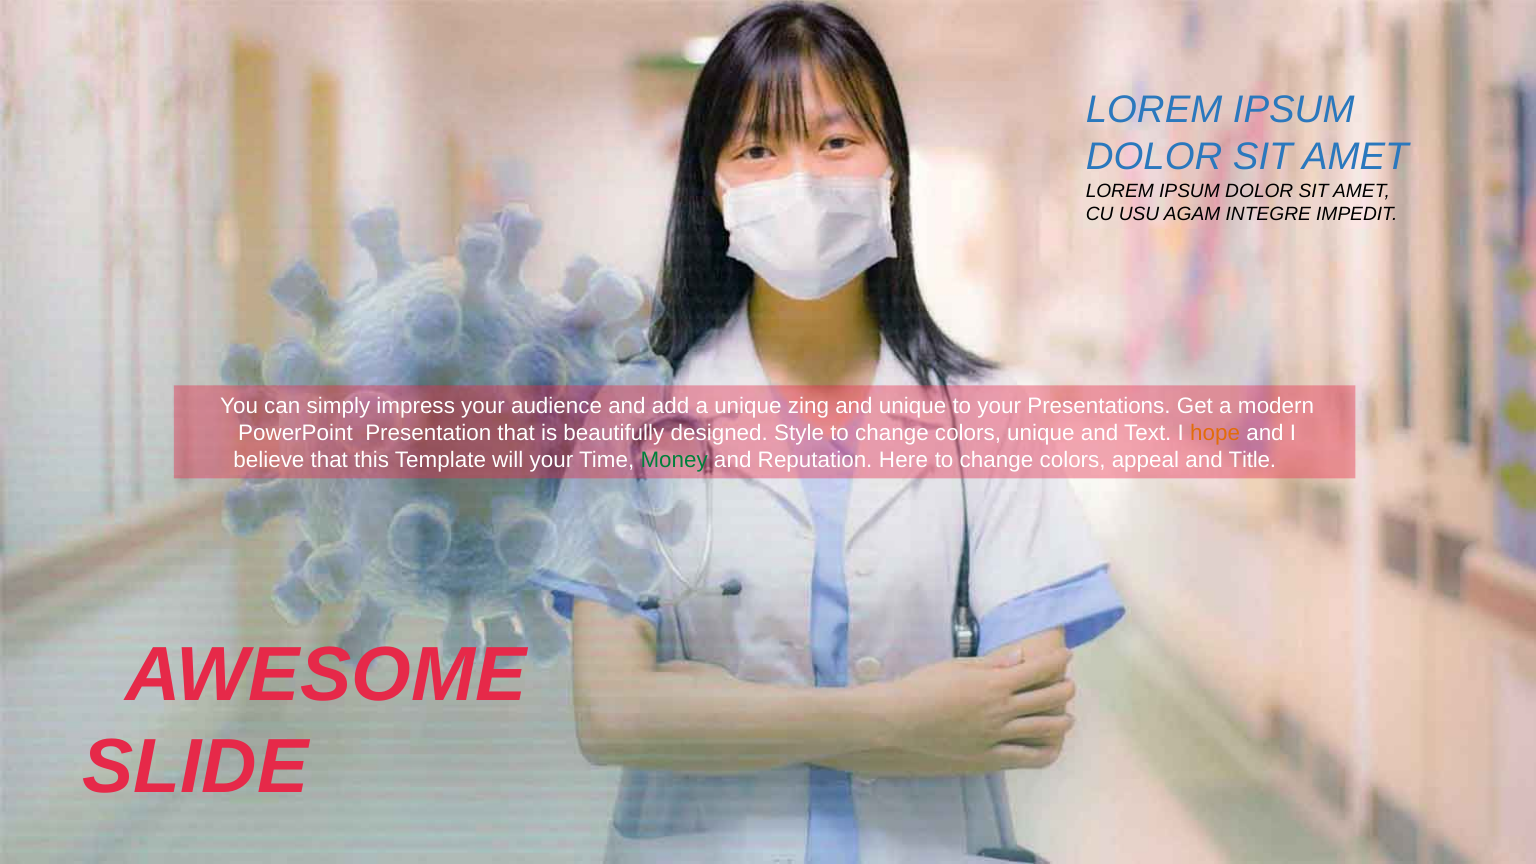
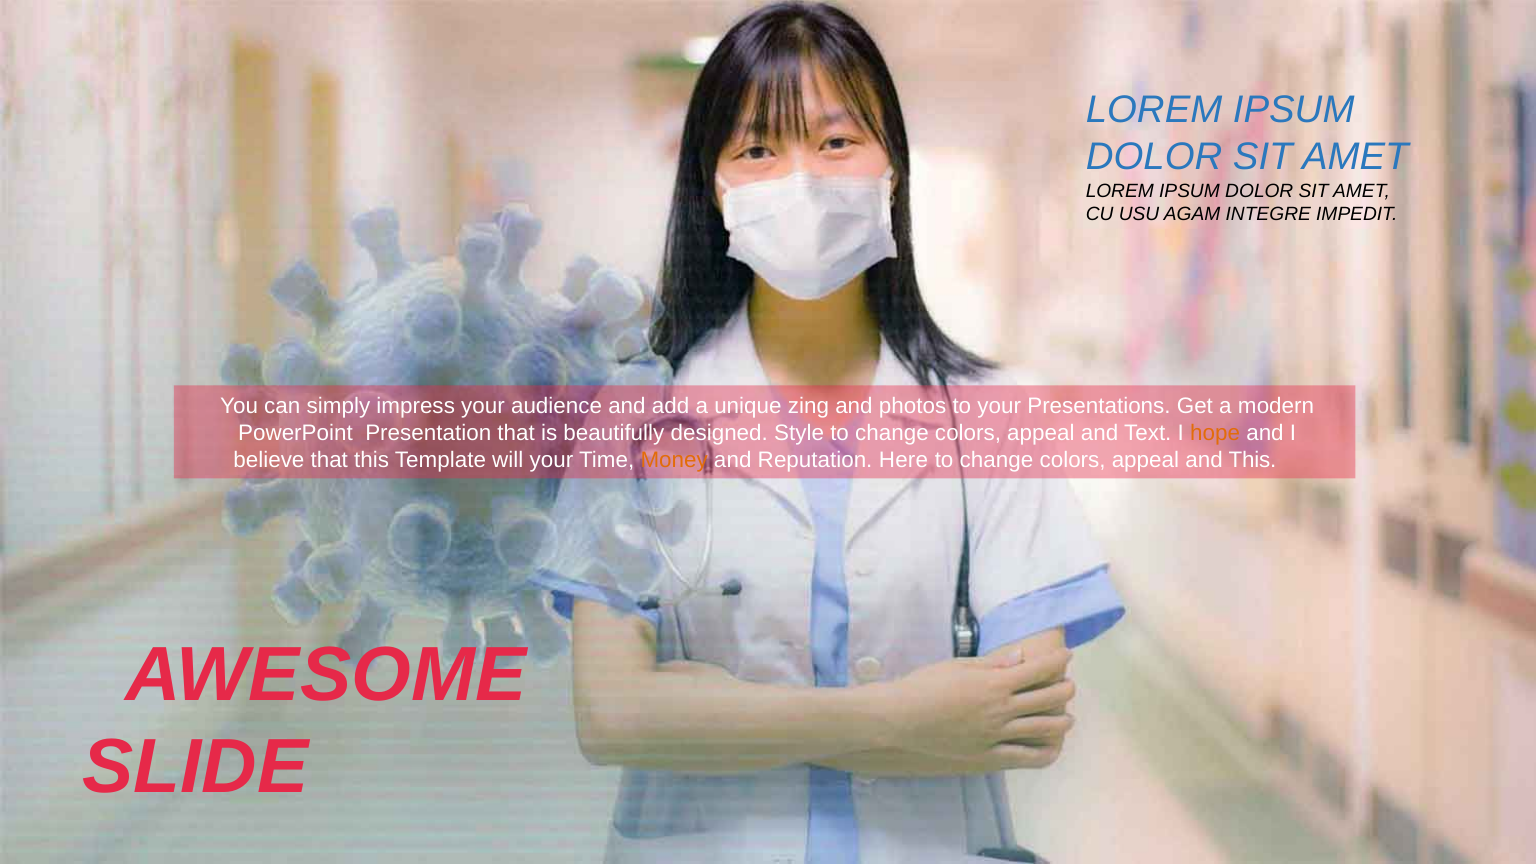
and unique: unique -> photos
unique at (1041, 433): unique -> appeal
Money colour: green -> orange
and Title: Title -> This
